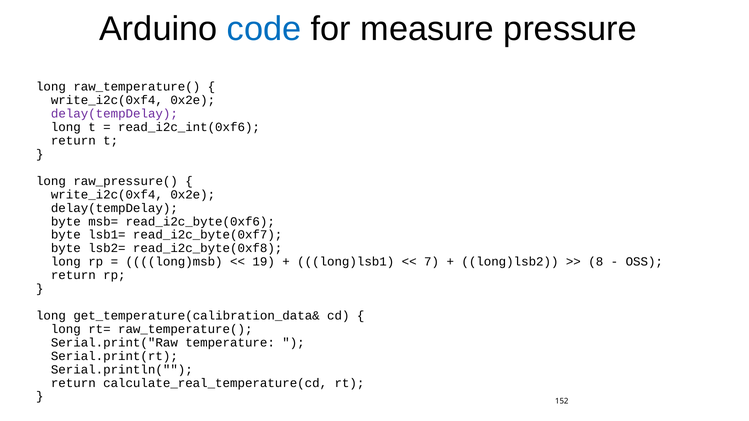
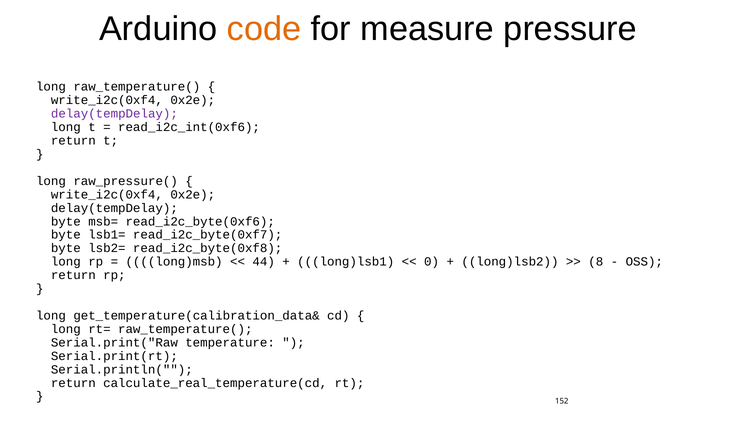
code colour: blue -> orange
19: 19 -> 44
7: 7 -> 0
